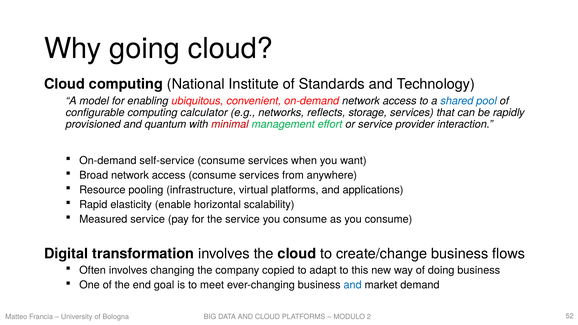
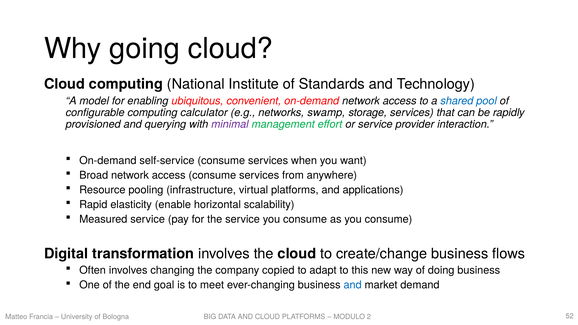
reflects: reflects -> swamp
quantum: quantum -> querying
minimal colour: red -> purple
